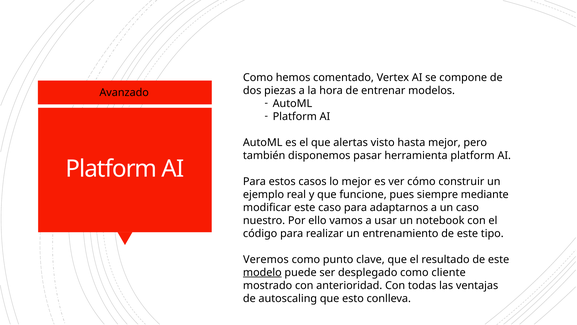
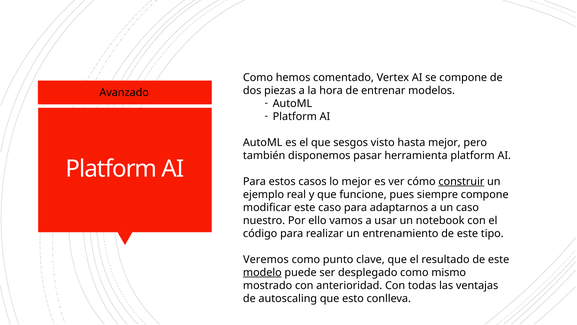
alertas: alertas -> sesgos
construir underline: none -> present
siempre mediante: mediante -> compone
cliente: cliente -> mismo
